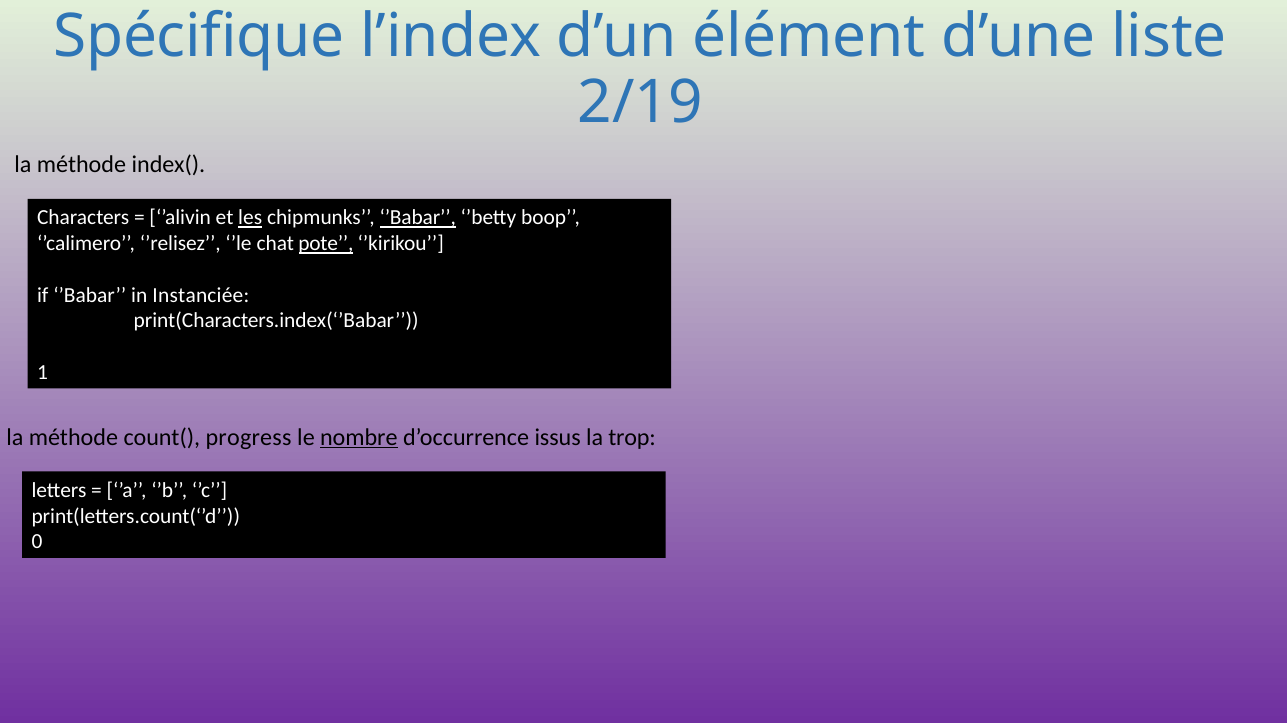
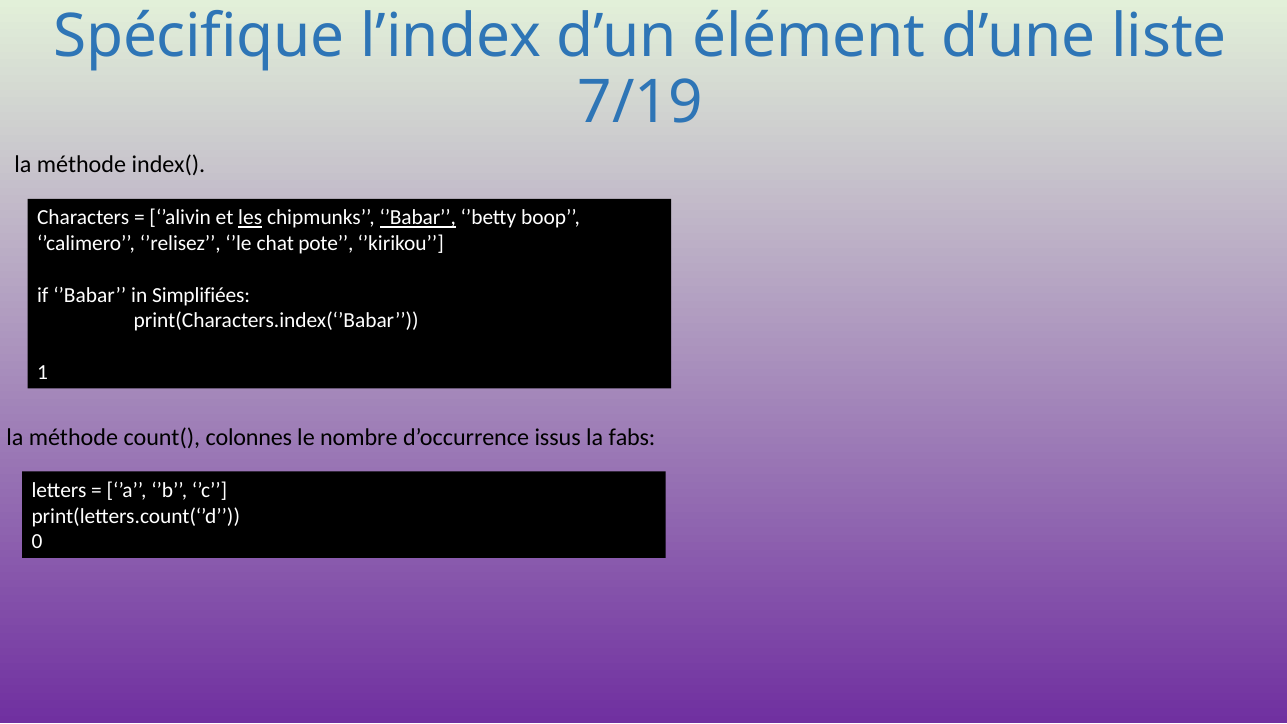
2/19: 2/19 -> 7/19
pote underline: present -> none
Instanciée: Instanciée -> Simplifiées
progress: progress -> colonnes
nombre underline: present -> none
trop: trop -> fabs
